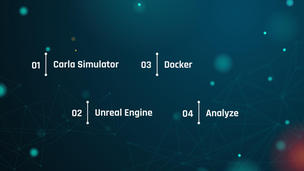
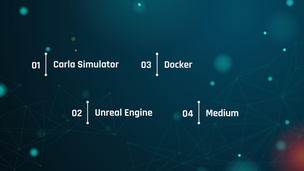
Analyze: Analyze -> Medium
